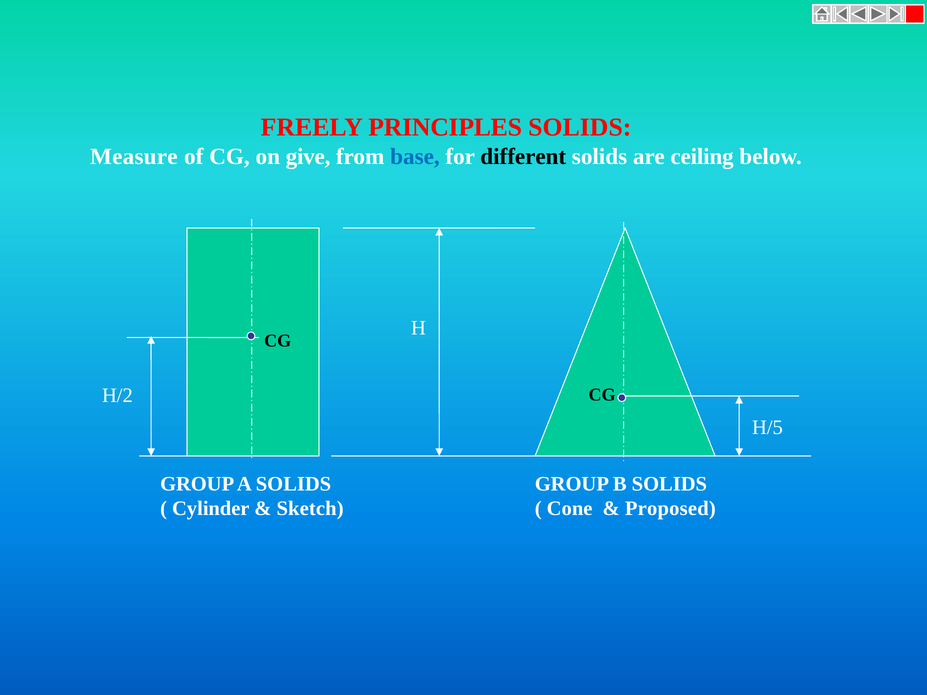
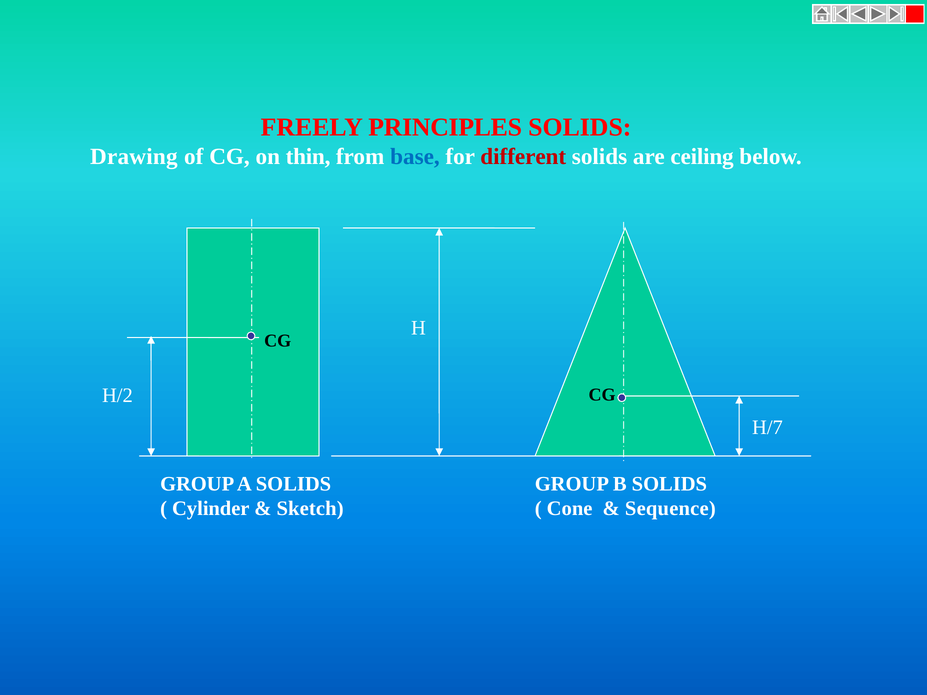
Measure: Measure -> Drawing
give: give -> thin
different colour: black -> red
H/5: H/5 -> H/7
Proposed: Proposed -> Sequence
